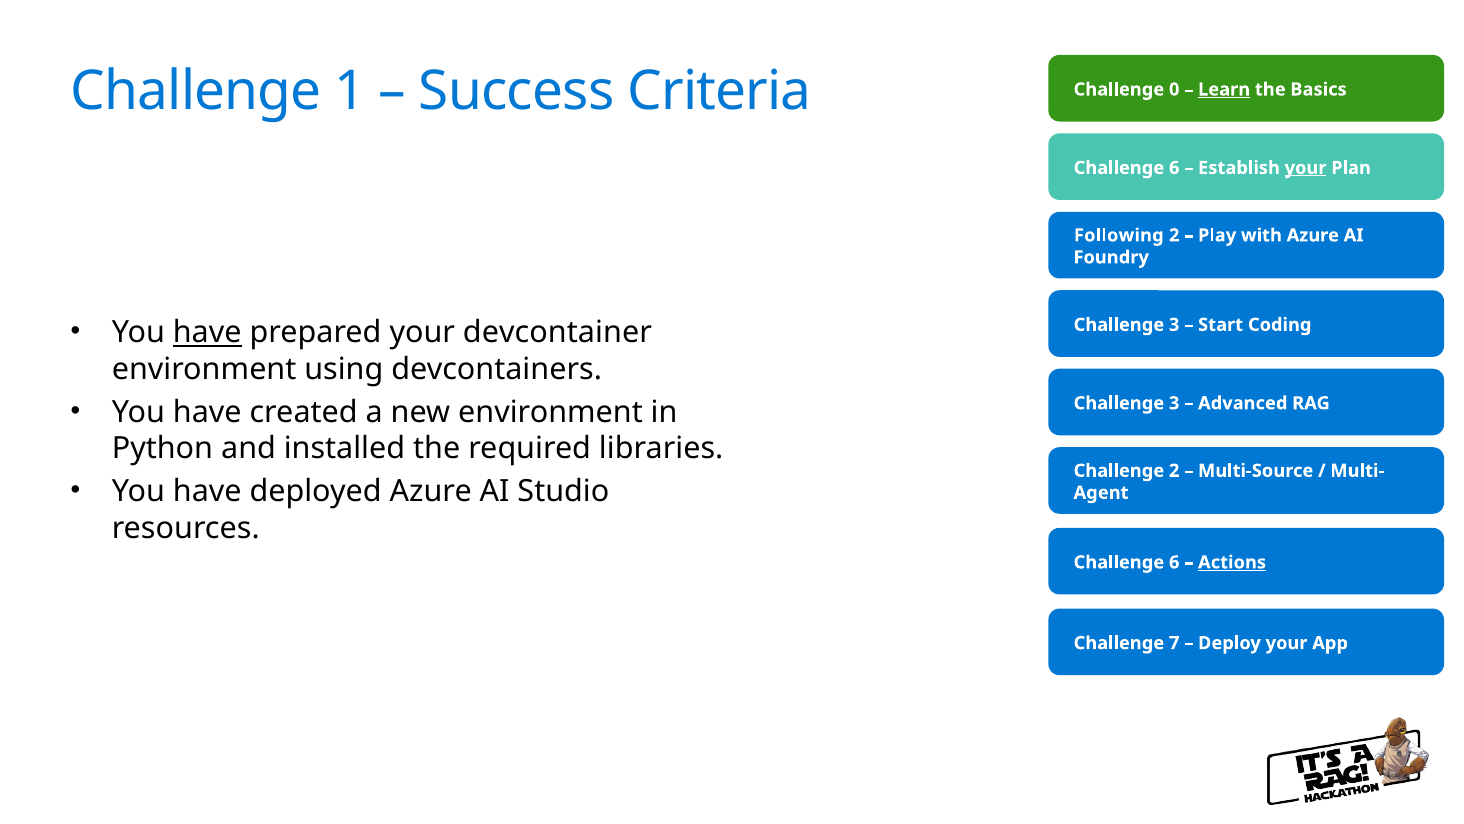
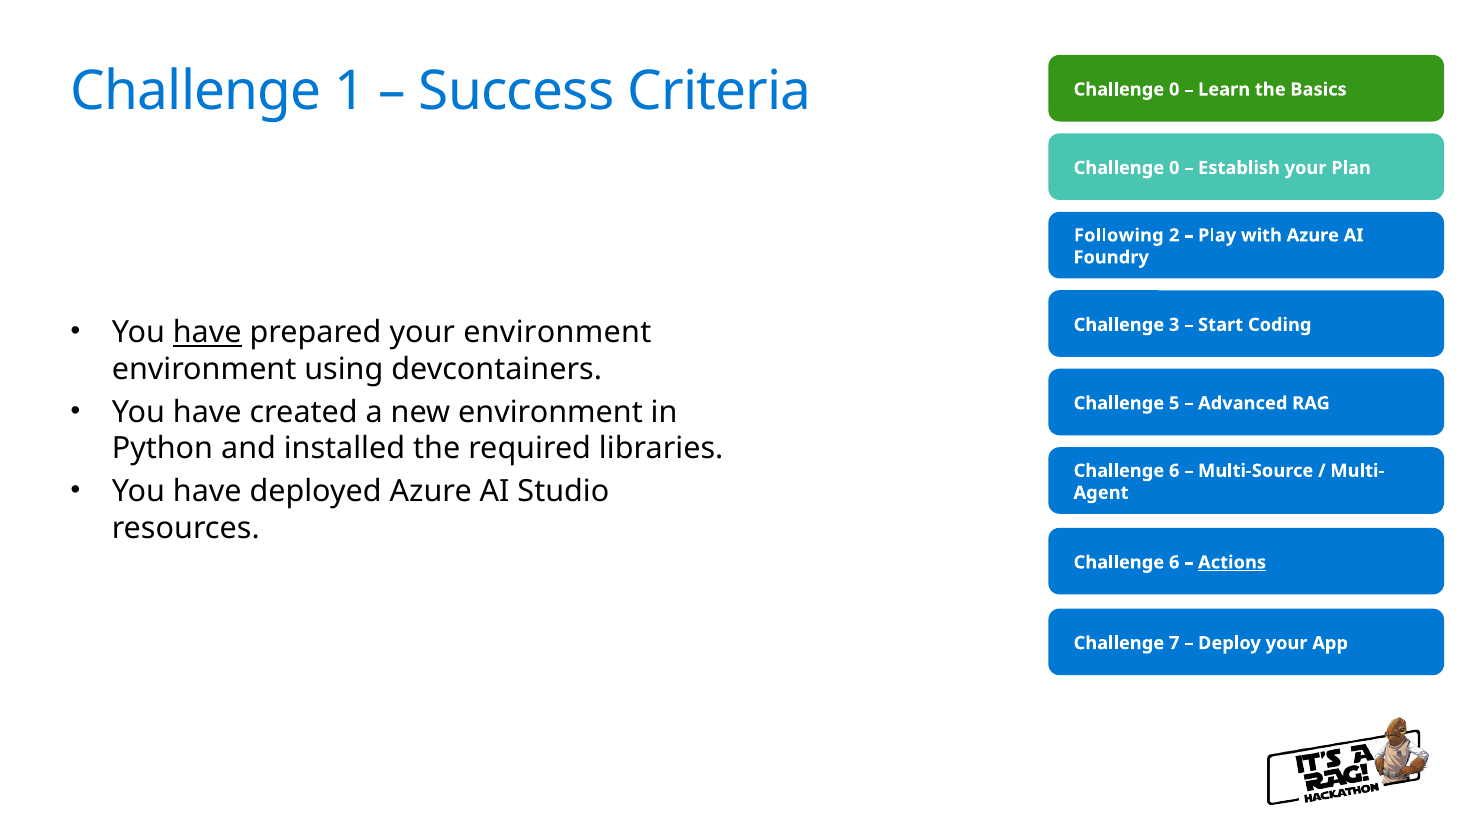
Learn underline: present -> none
6 at (1174, 168): 6 -> 0
your at (1306, 168) underline: present -> none
your devcontainer: devcontainer -> environment
3 at (1174, 403): 3 -> 5
2 at (1174, 470): 2 -> 6
